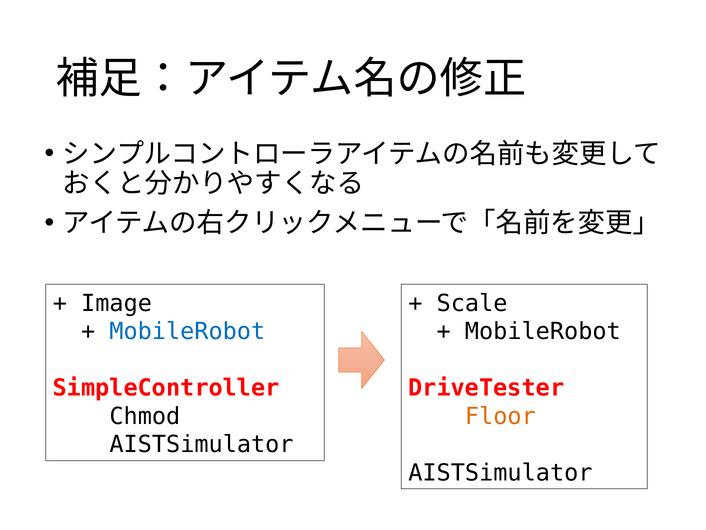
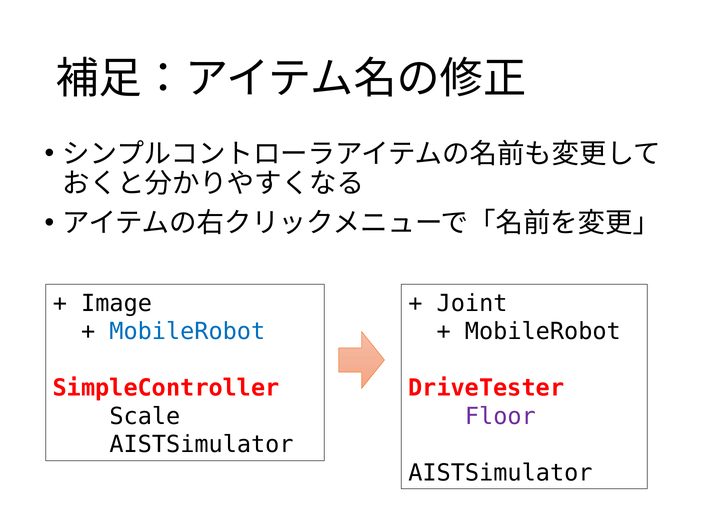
Scale: Scale -> Joint
Chmod: Chmod -> Scale
Floor colour: orange -> purple
